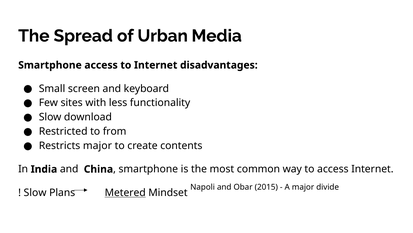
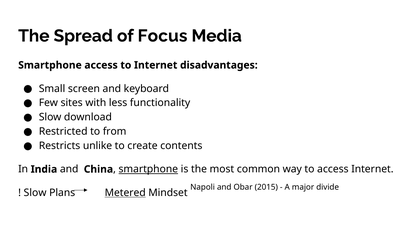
Urban: Urban -> Focus
Restricts major: major -> unlike
smartphone at (148, 169) underline: none -> present
